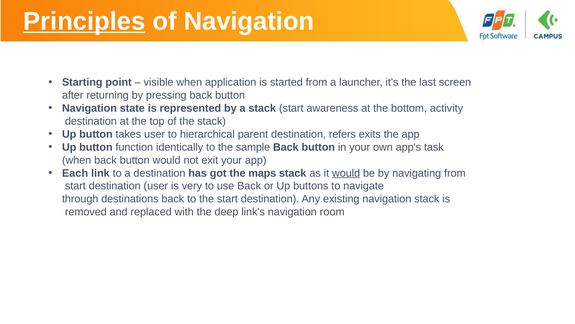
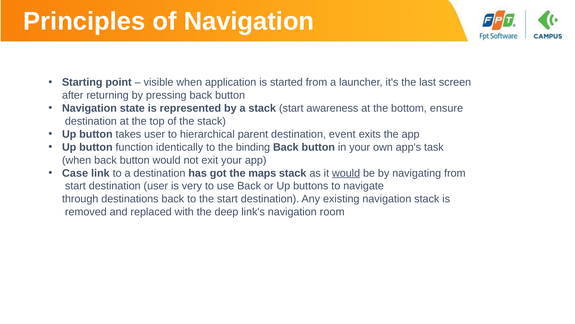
Principles underline: present -> none
activity: activity -> ensure
refers: refers -> event
sample: sample -> binding
Each: Each -> Case
